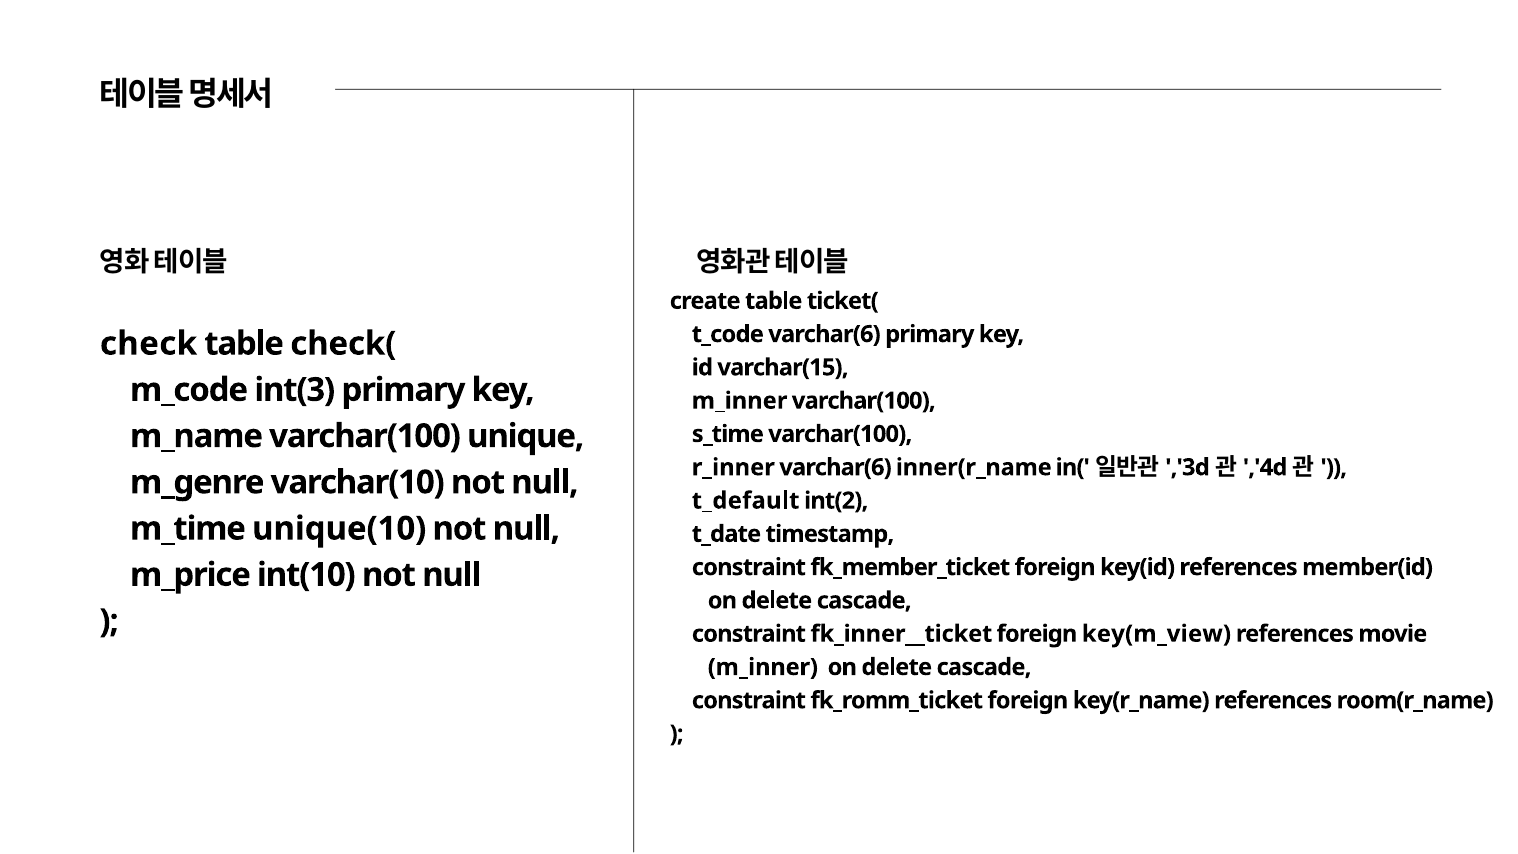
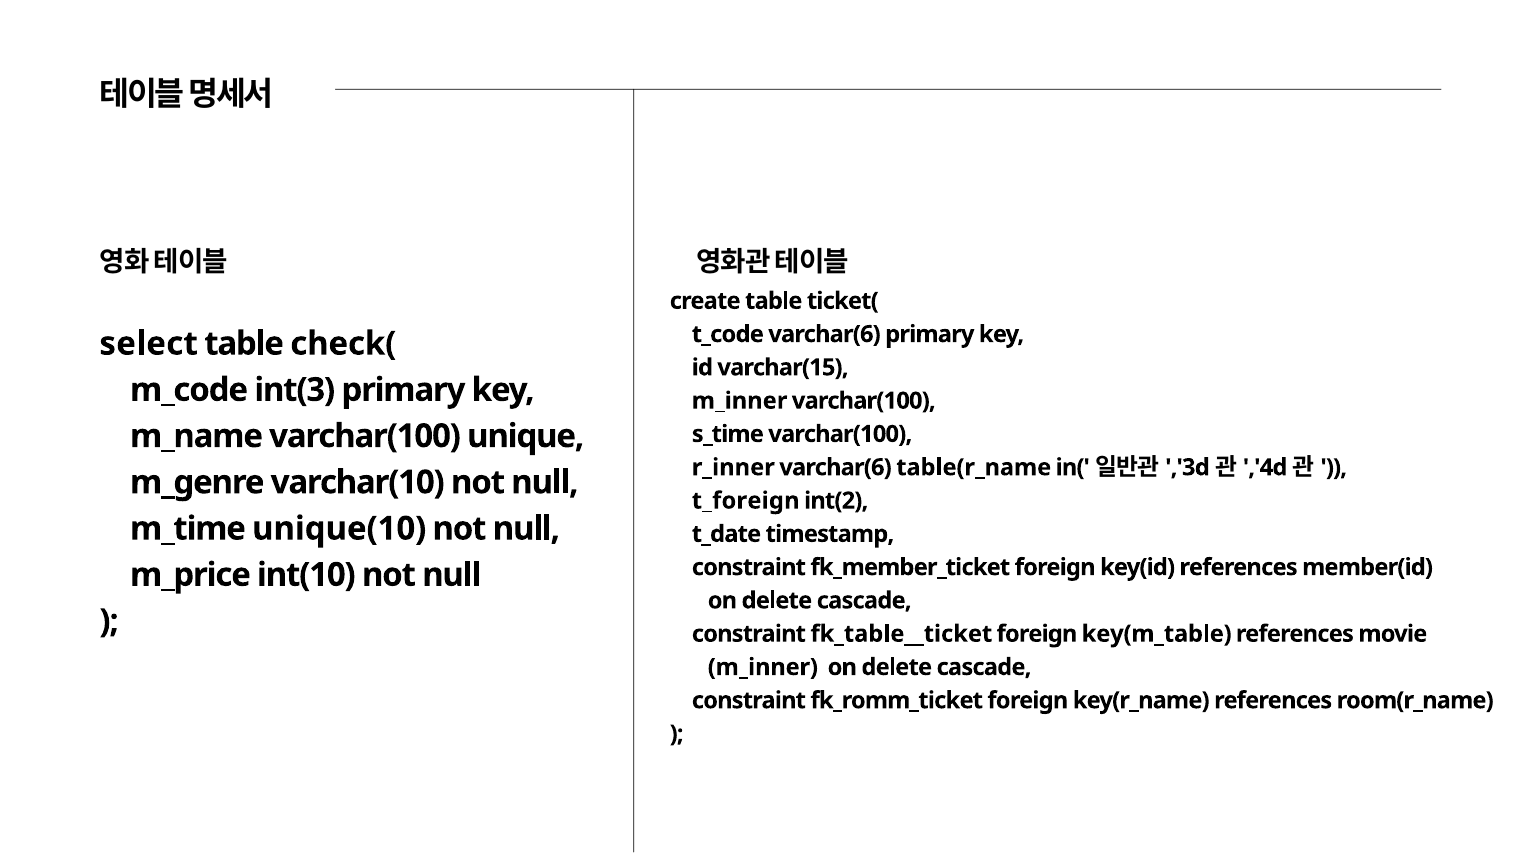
check: check -> select
inner(r_name: inner(r_name -> table(r_name
t_default: t_default -> t_foreign
fk_inner__ticket: fk_inner__ticket -> fk_table__ticket
key(m_view: key(m_view -> key(m_table
